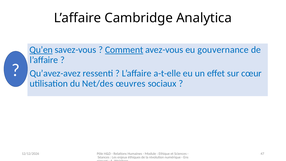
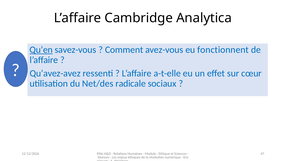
Comment underline: present -> none
gouvernance: gouvernance -> fonctionnent
œuvres: œuvres -> radicale
